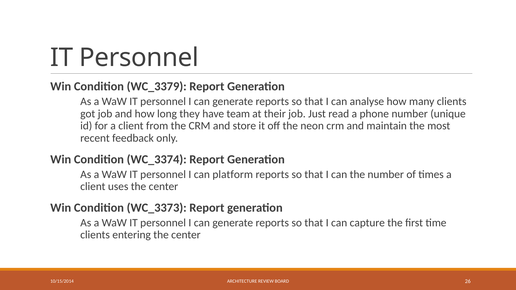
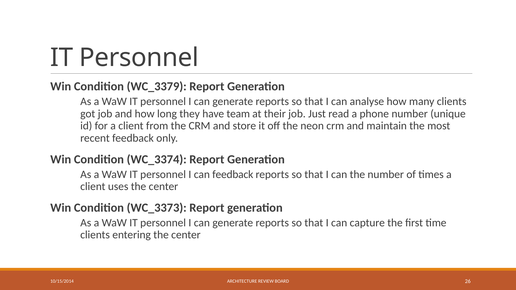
can platform: platform -> feedback
